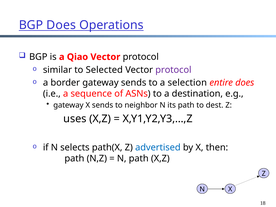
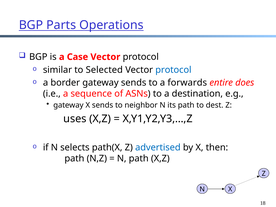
BGP Does: Does -> Parts
Qiao: Qiao -> Case
protocol at (173, 70) colour: purple -> blue
selection: selection -> forwards
